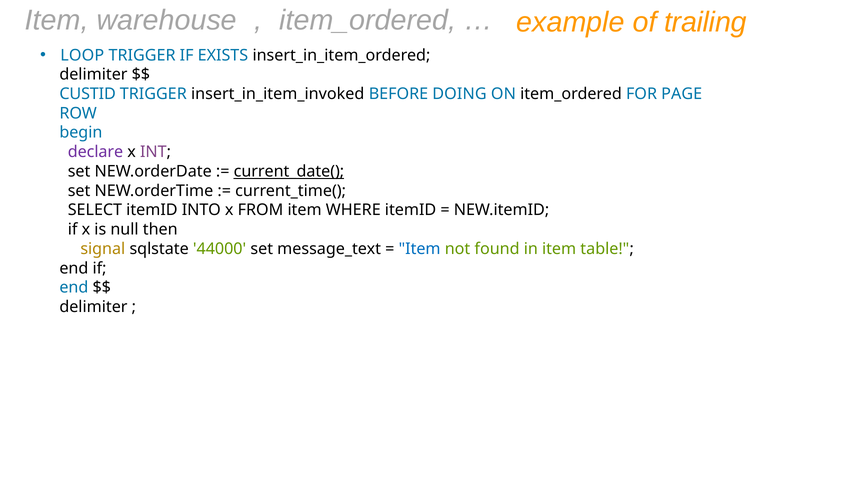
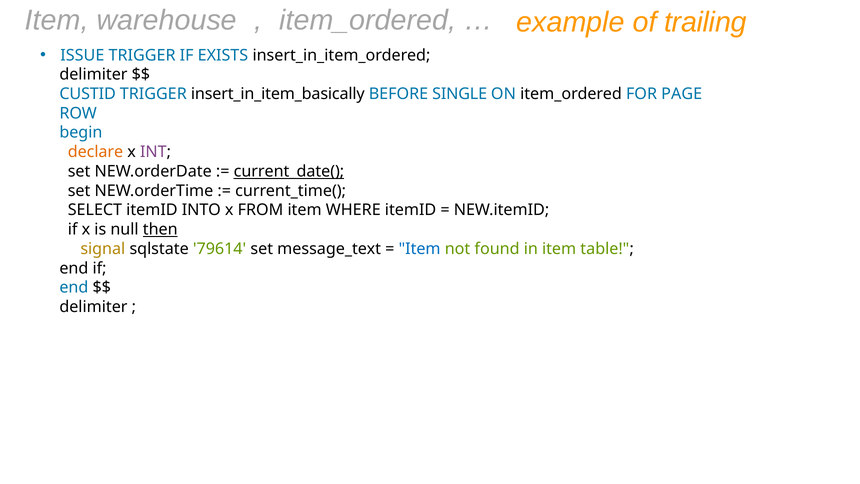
LOOP: LOOP -> ISSUE
insert_in_item_invoked: insert_in_item_invoked -> insert_in_item_basically
DOING: DOING -> SINGLE
declare colour: purple -> orange
then underline: none -> present
44000: 44000 -> 79614
